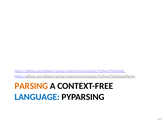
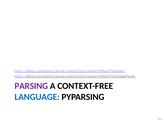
PARSING colour: orange -> purple
